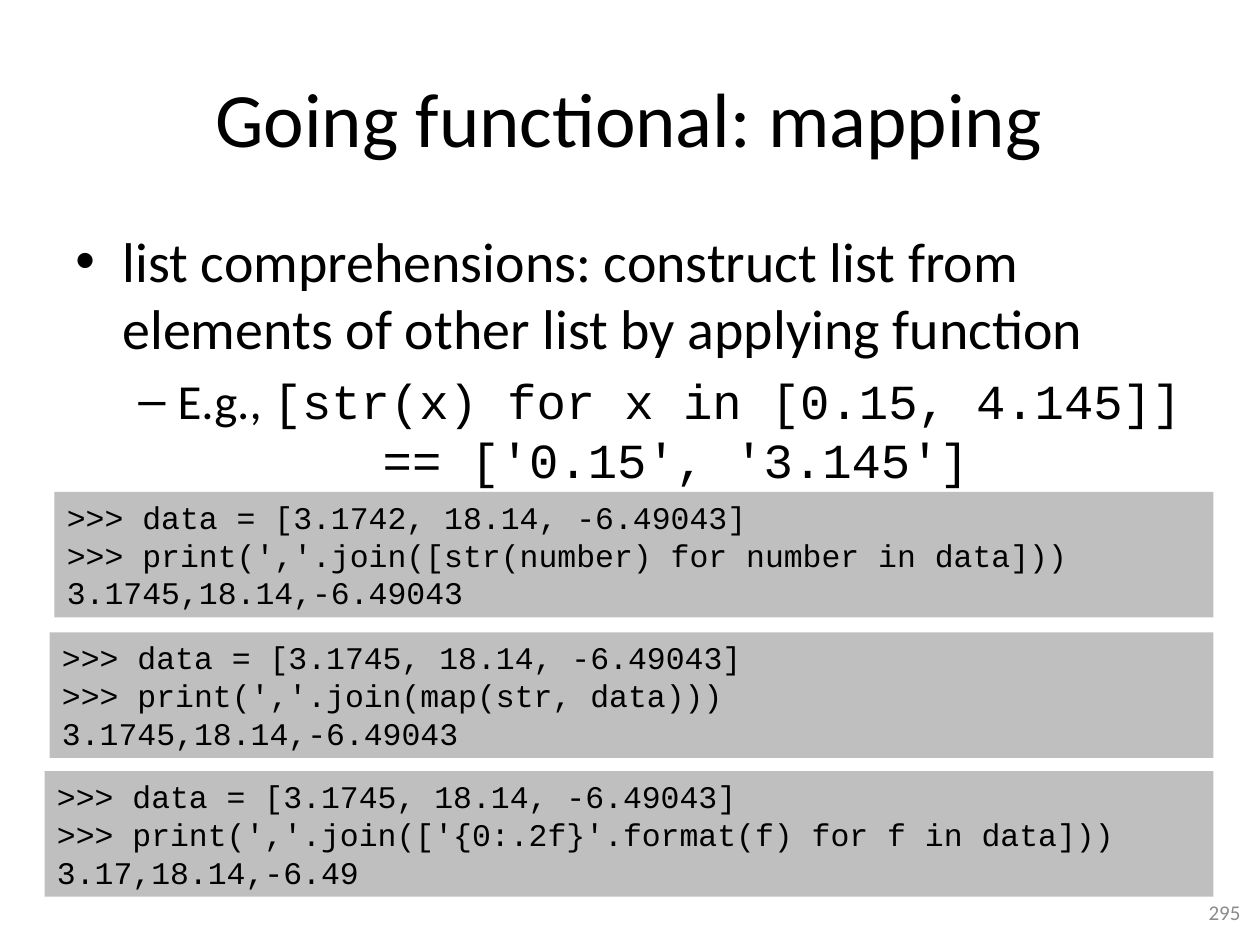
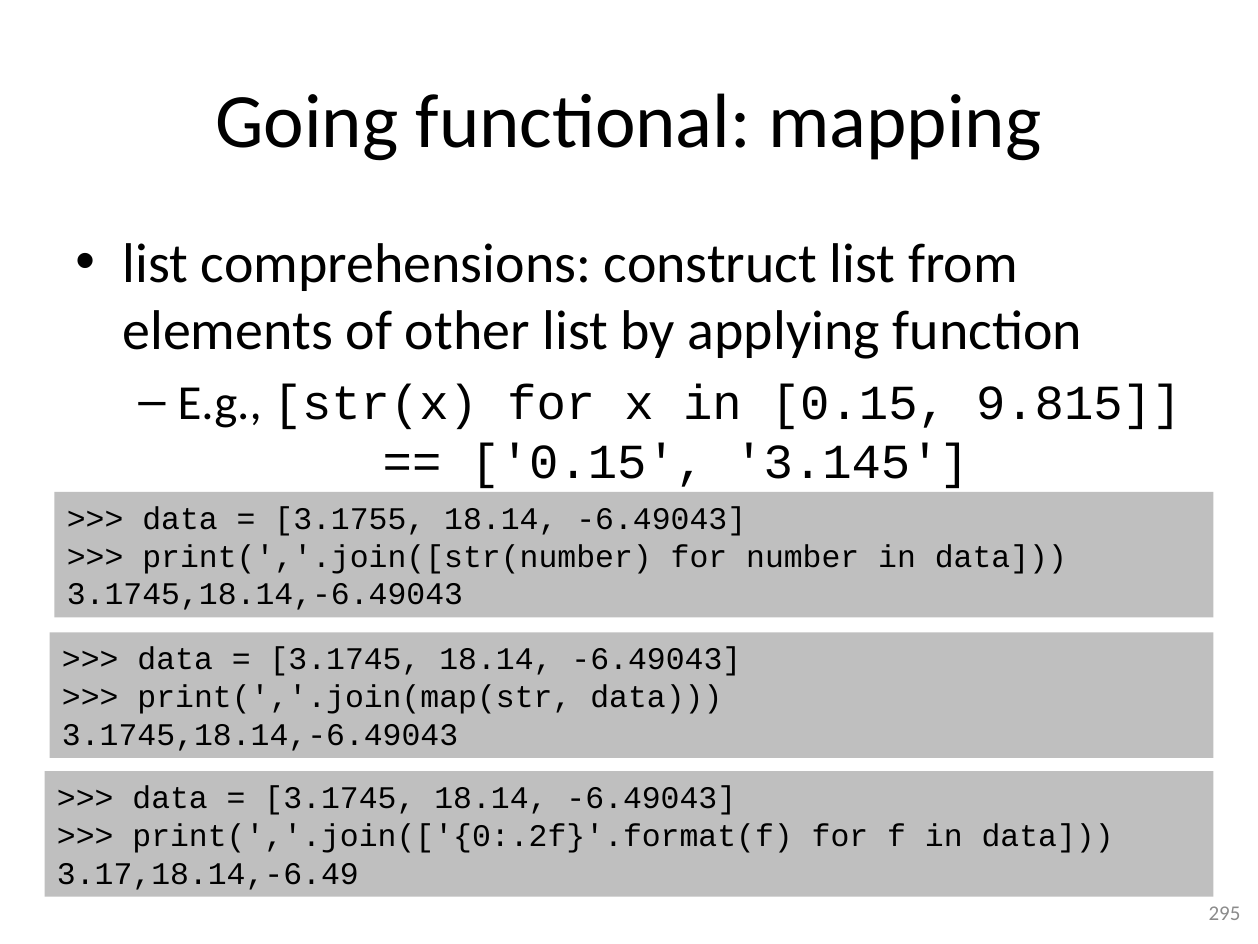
4.145: 4.145 -> 9.815
3.1742: 3.1742 -> 3.1755
